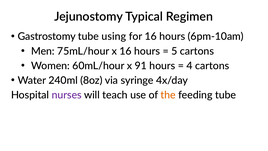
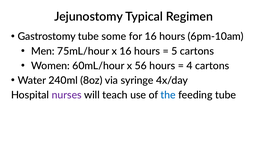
using: using -> some
91: 91 -> 56
the colour: orange -> blue
